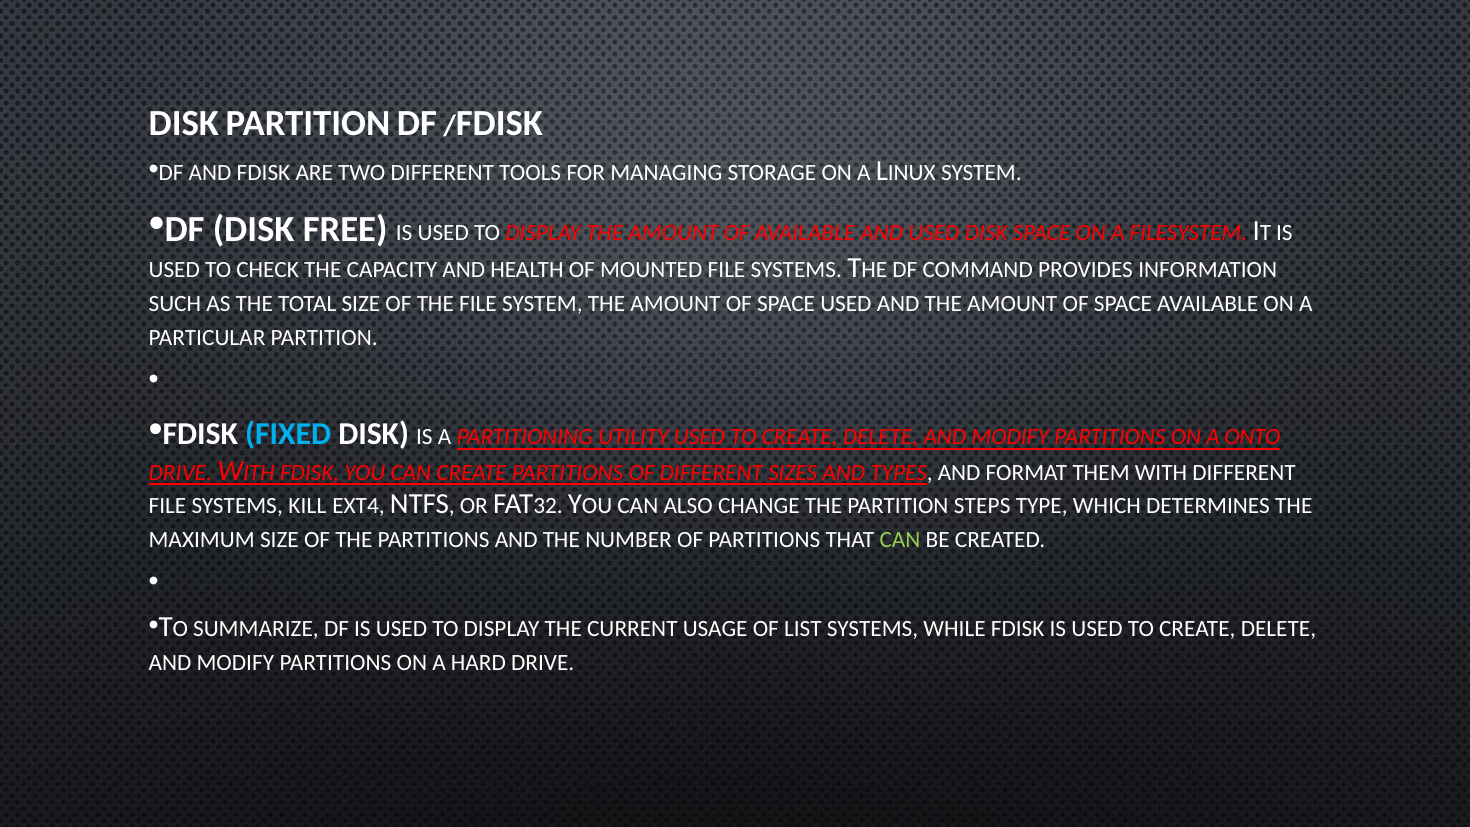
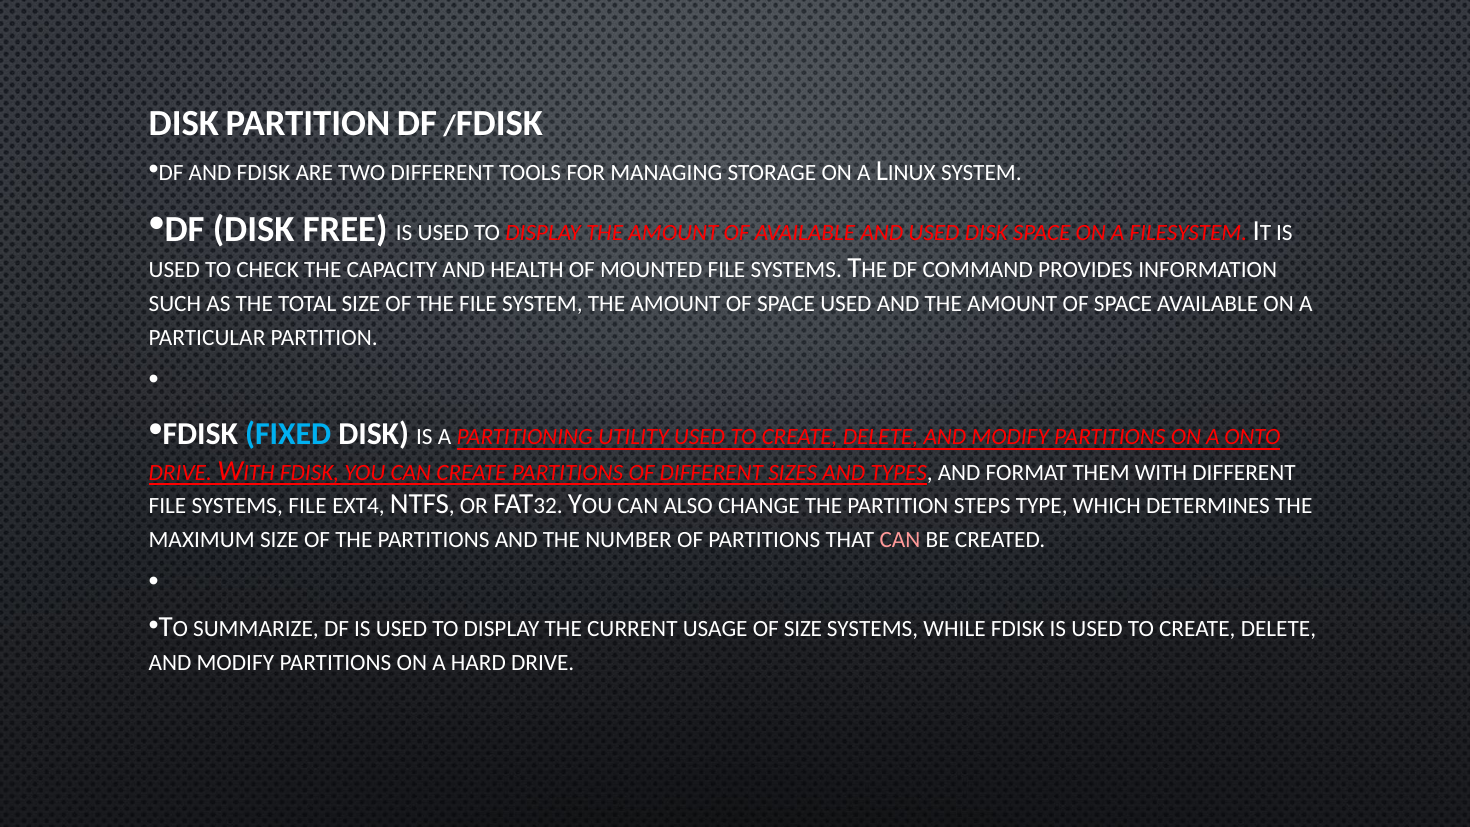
SYSTEMS KILL: KILL -> FILE
CAN at (900, 540) colour: light green -> pink
OF LIST: LIST -> SIZE
